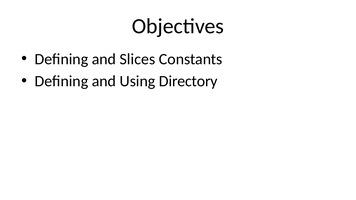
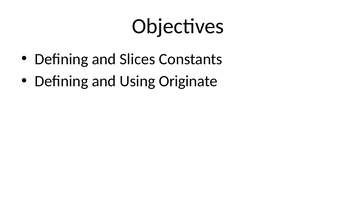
Directory: Directory -> Originate
